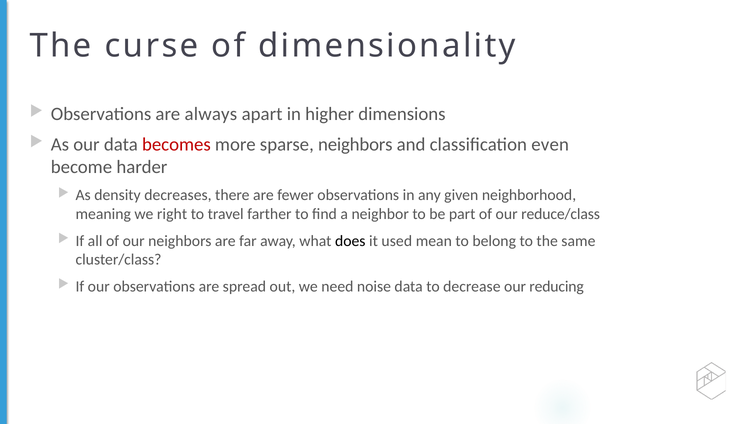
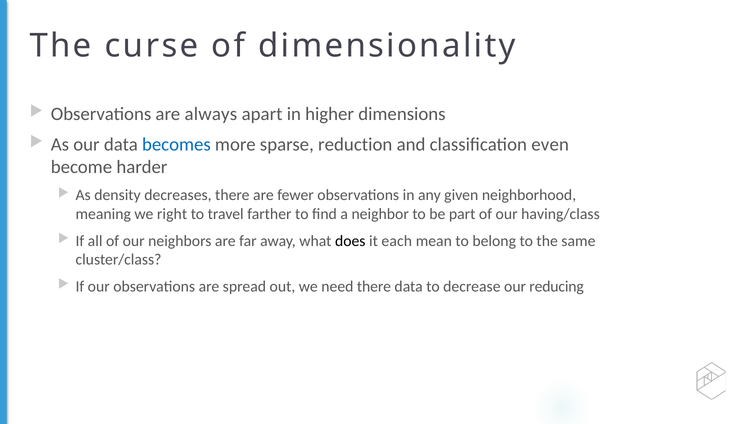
becomes colour: red -> blue
sparse neighbors: neighbors -> reduction
reduce/class: reduce/class -> having/class
used: used -> each
need noise: noise -> there
